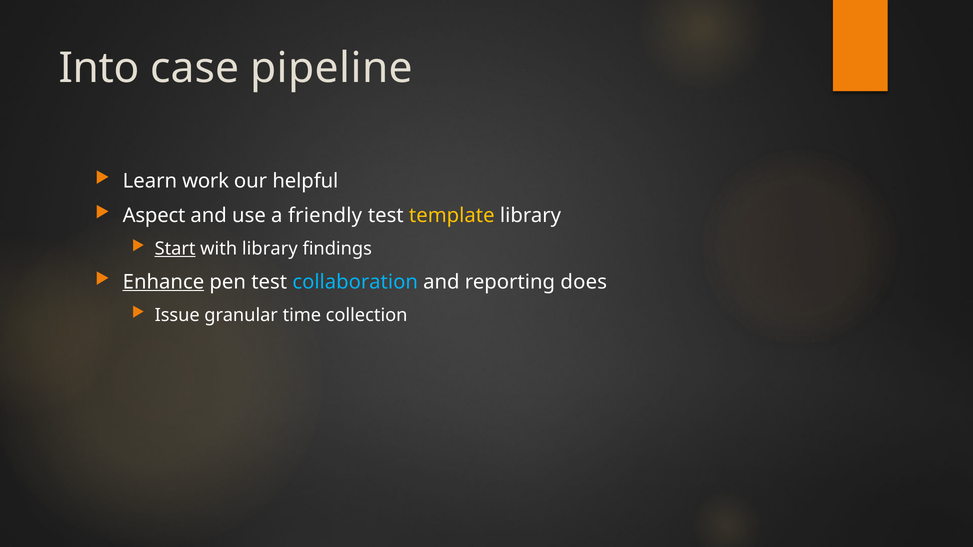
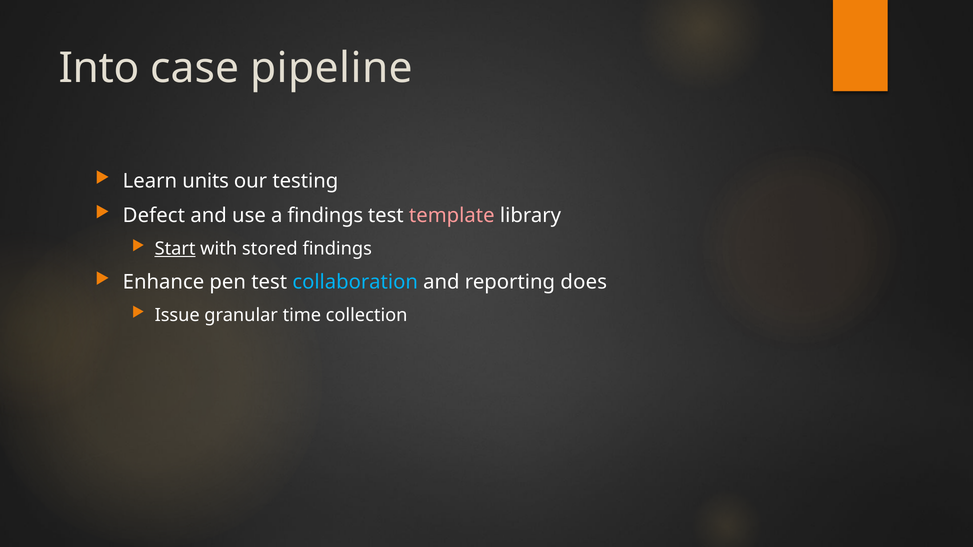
work: work -> units
helpful: helpful -> testing
Aspect: Aspect -> Defect
a friendly: friendly -> findings
template colour: yellow -> pink
with library: library -> stored
Enhance underline: present -> none
